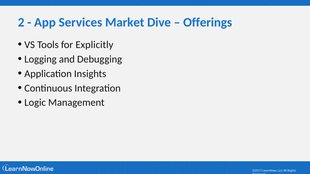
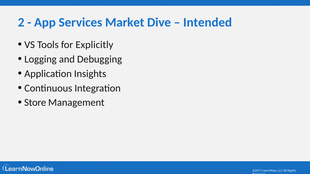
Offerings: Offerings -> Intended
Logic: Logic -> Store
